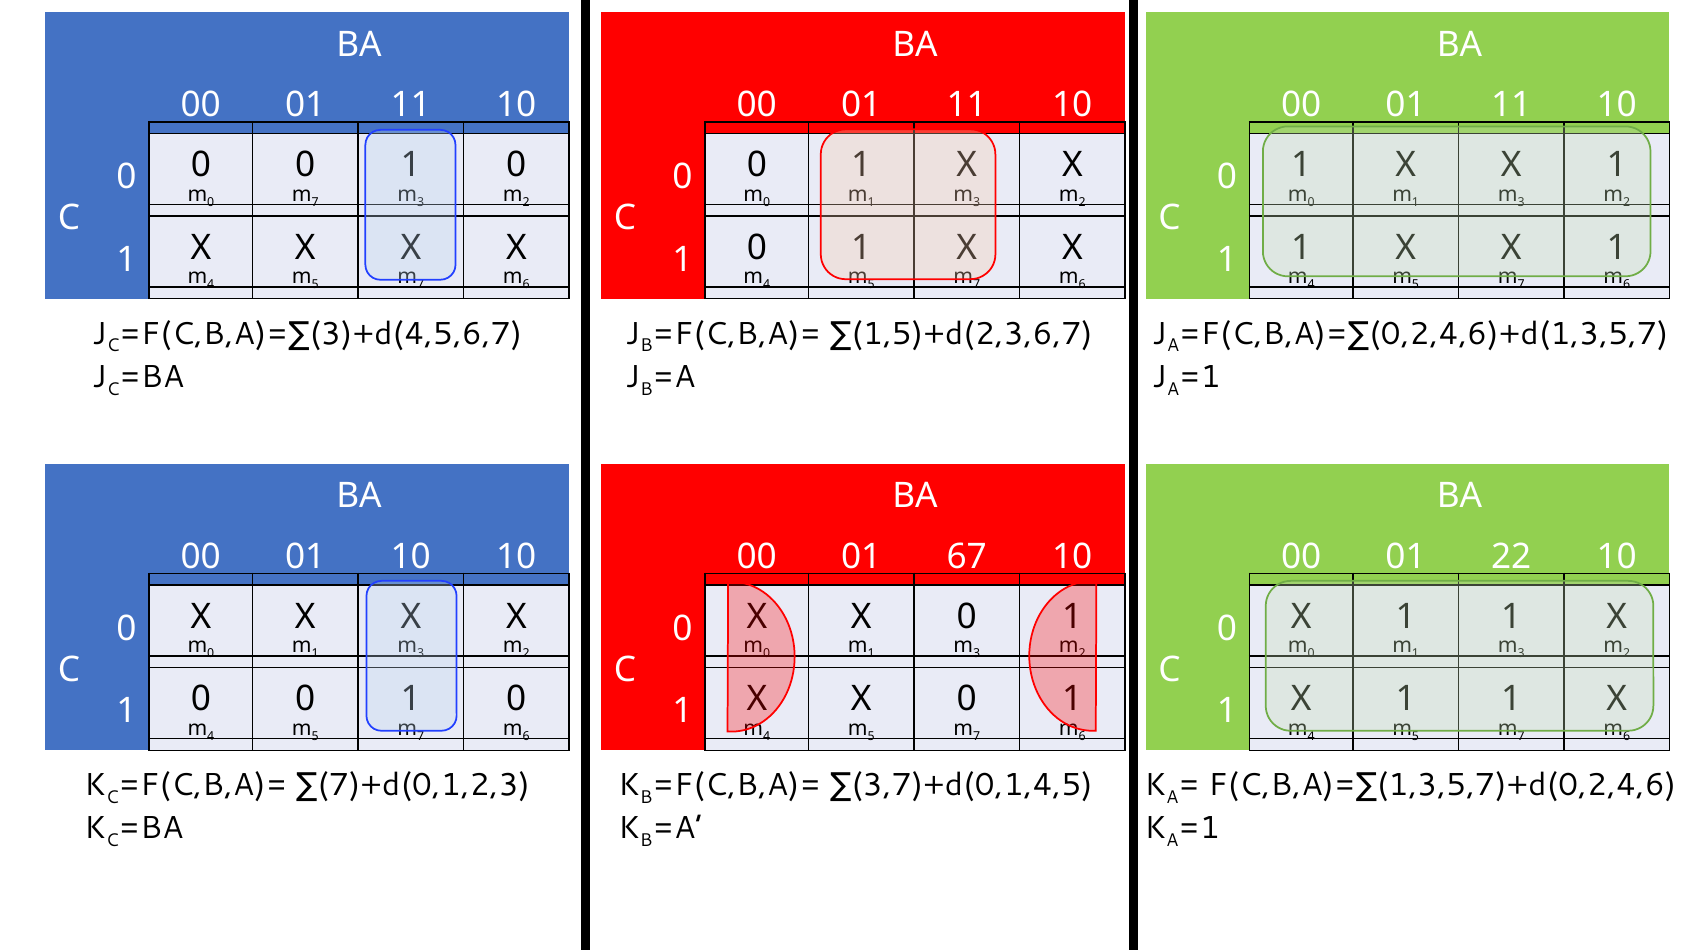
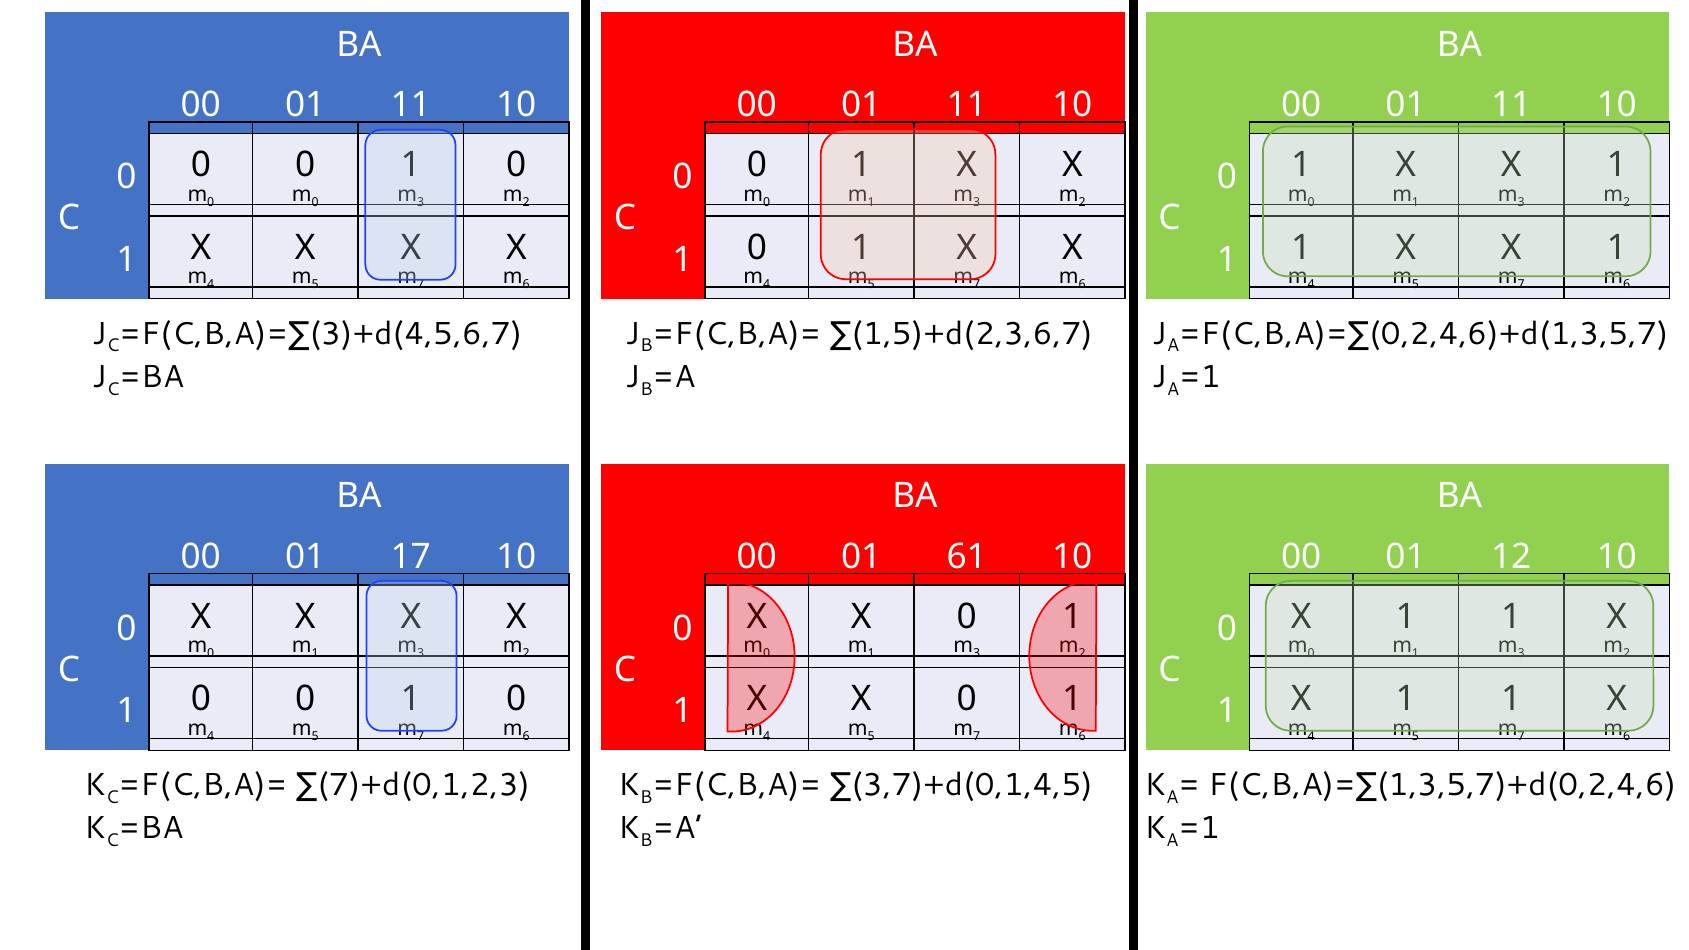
7 at (315, 202): 7 -> 0
01 10: 10 -> 17
67: 67 -> 61
22: 22 -> 12
